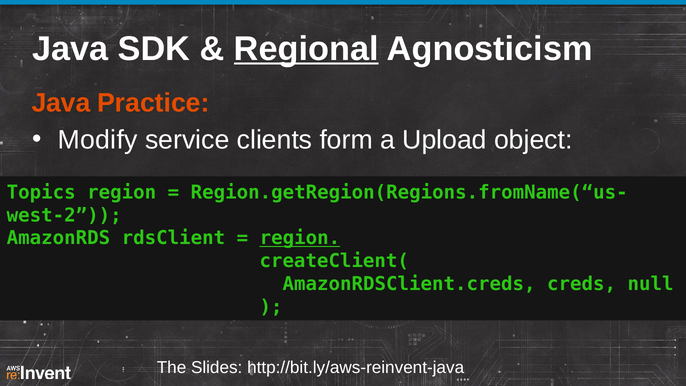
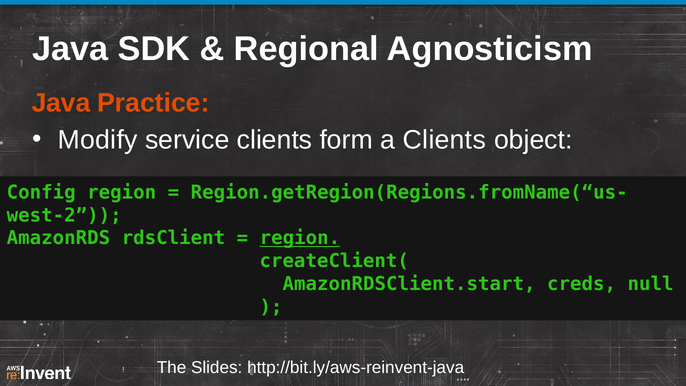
Regional underline: present -> none
a Upload: Upload -> Clients
Topics: Topics -> Config
AmazonRDSClient.creds: AmazonRDSClient.creds -> AmazonRDSClient.start
